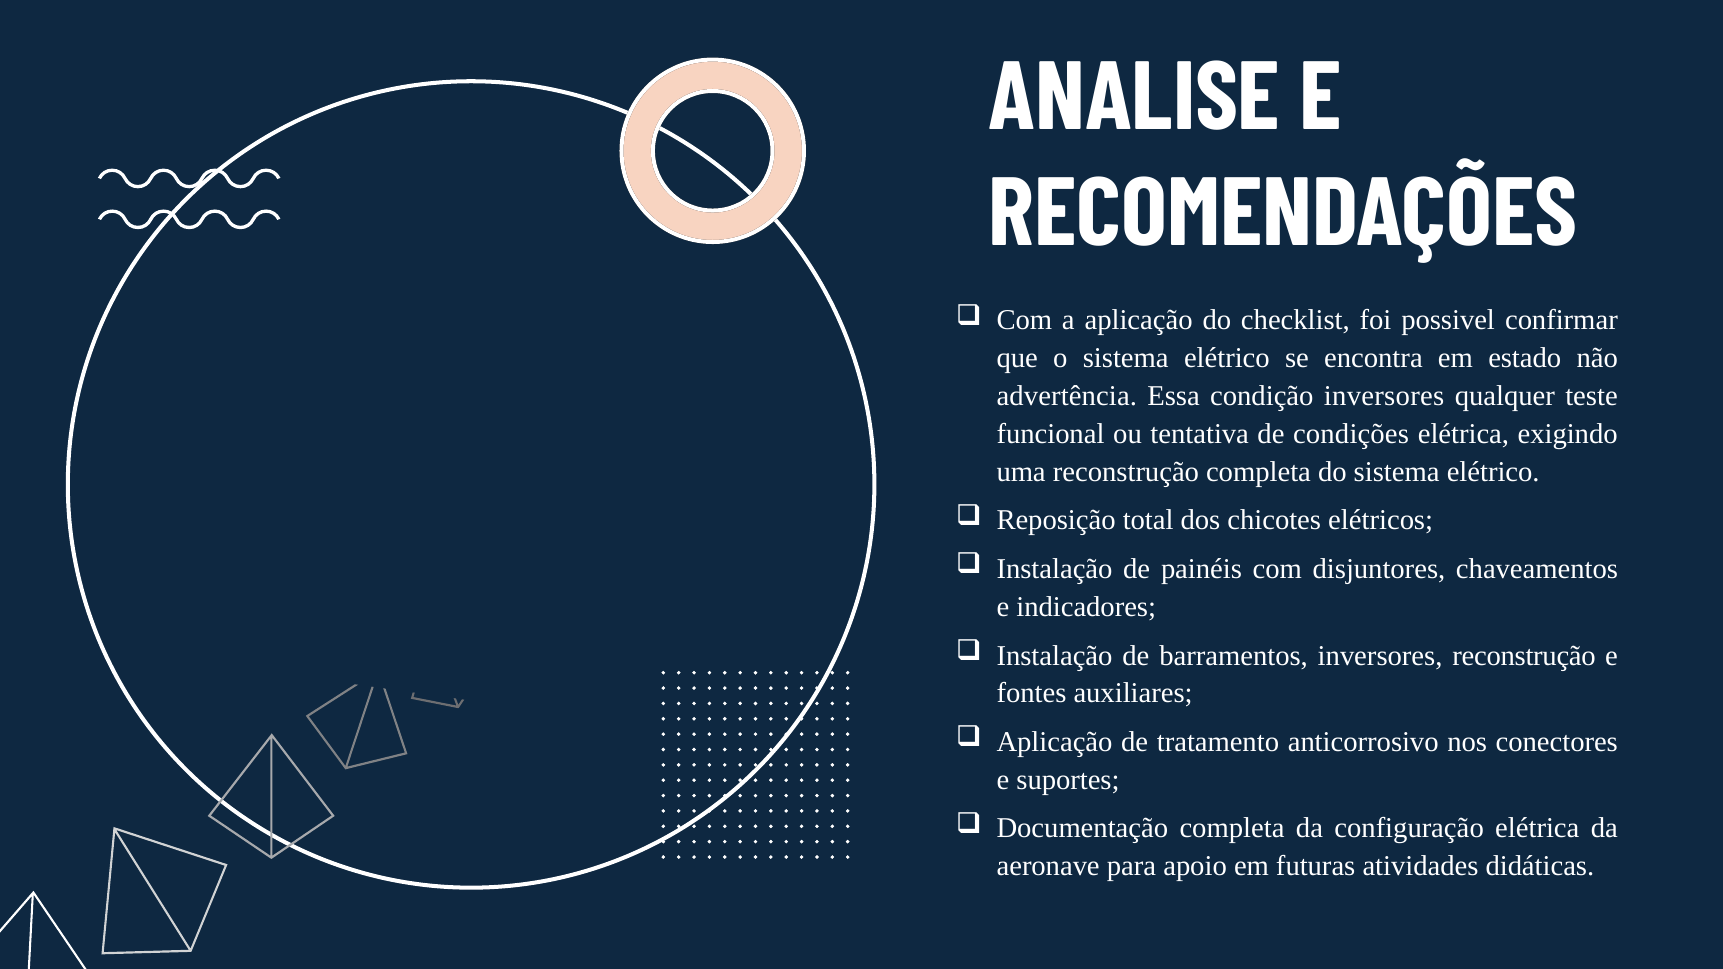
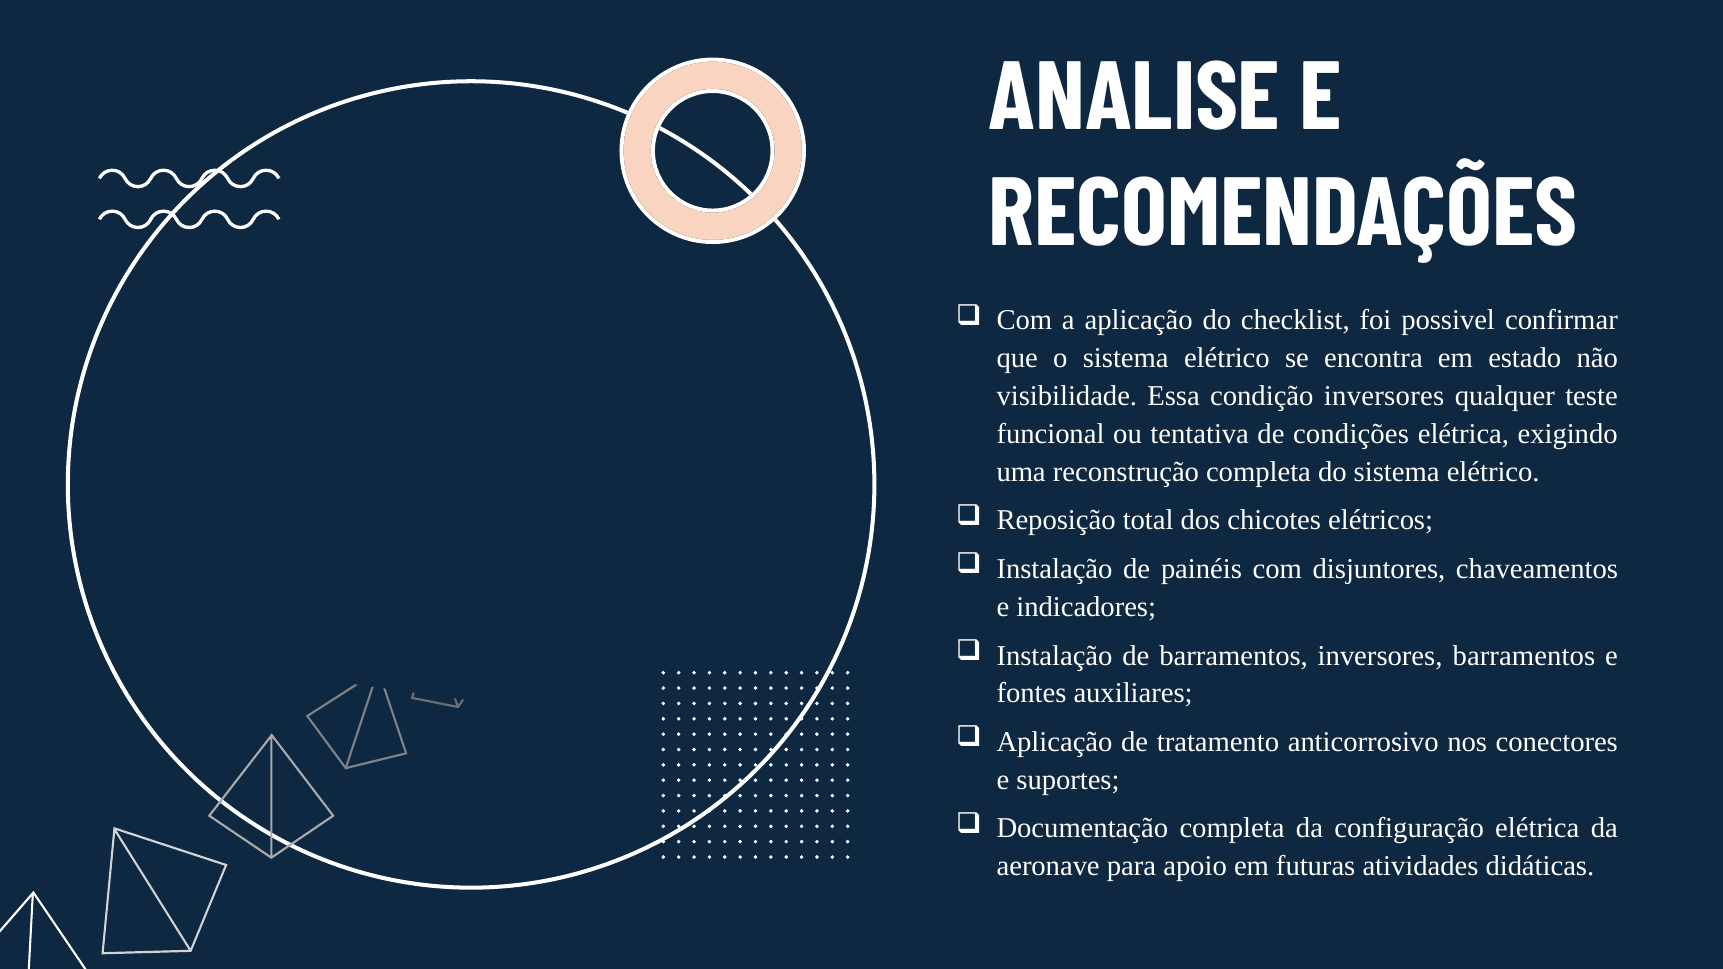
advertência: advertência -> visibilidade
inversores reconstrução: reconstrução -> barramentos
